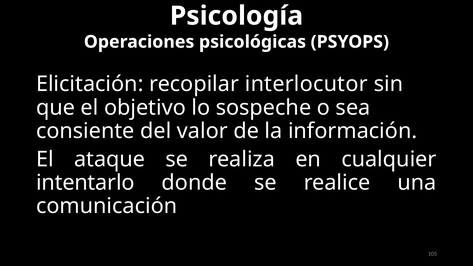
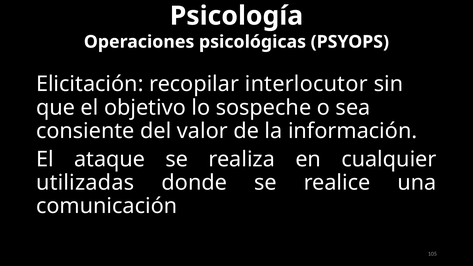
intentarlo: intentarlo -> utilizadas
